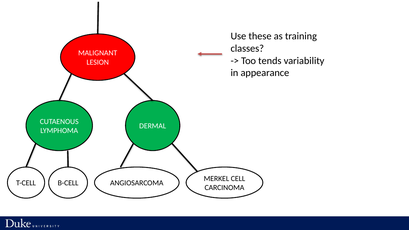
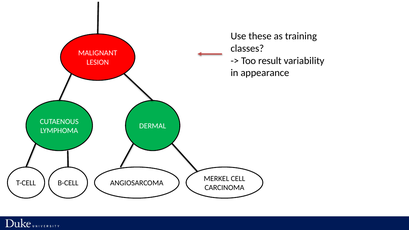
tends: tends -> result
